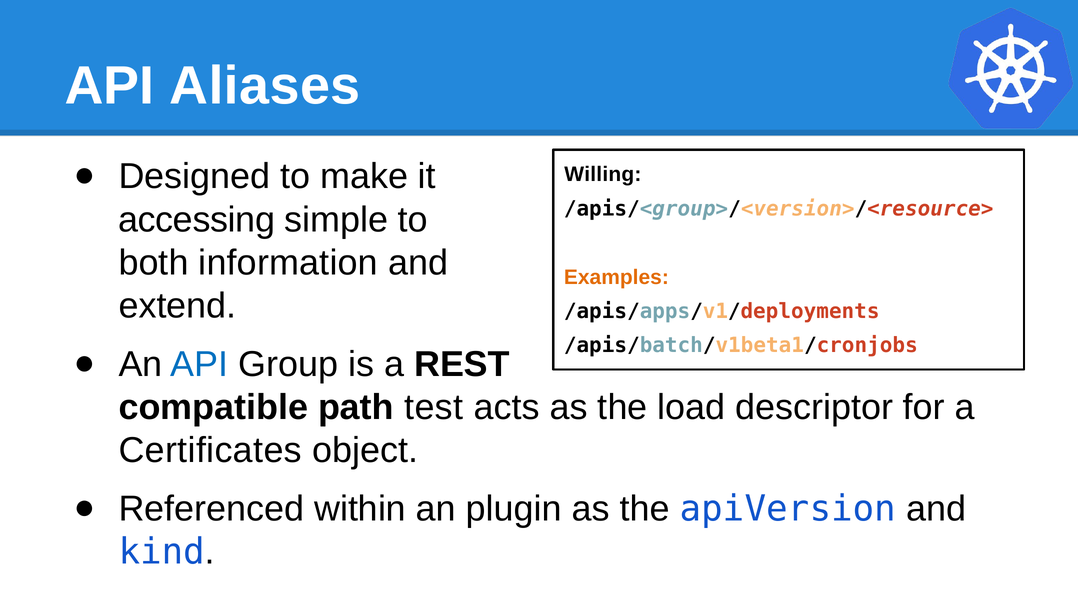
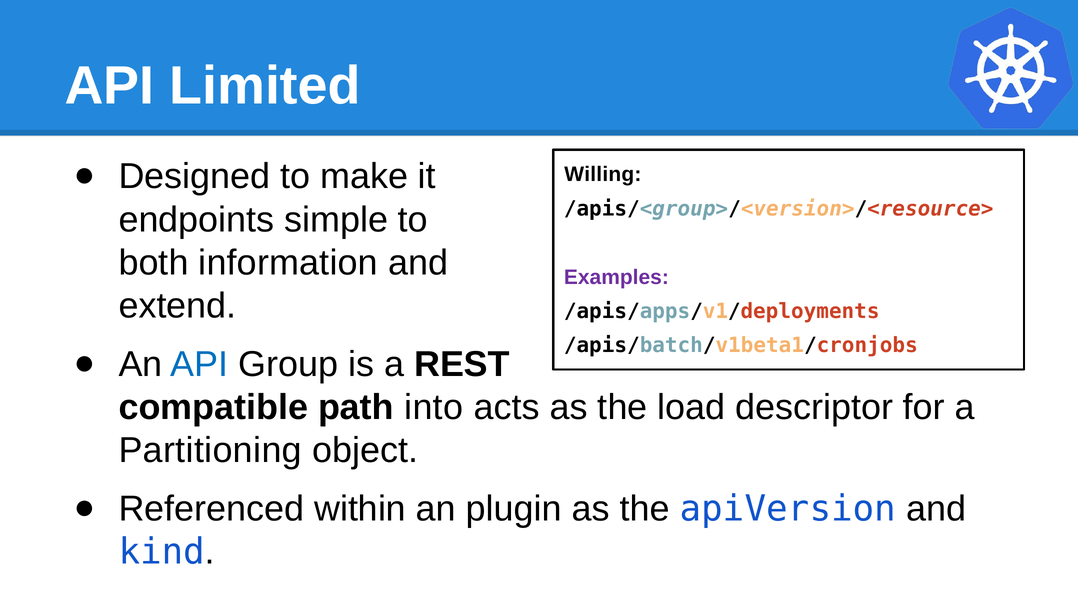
Aliases: Aliases -> Limited
accessing: accessing -> endpoints
Examples colour: orange -> purple
test: test -> into
Certificates: Certificates -> Partitioning
